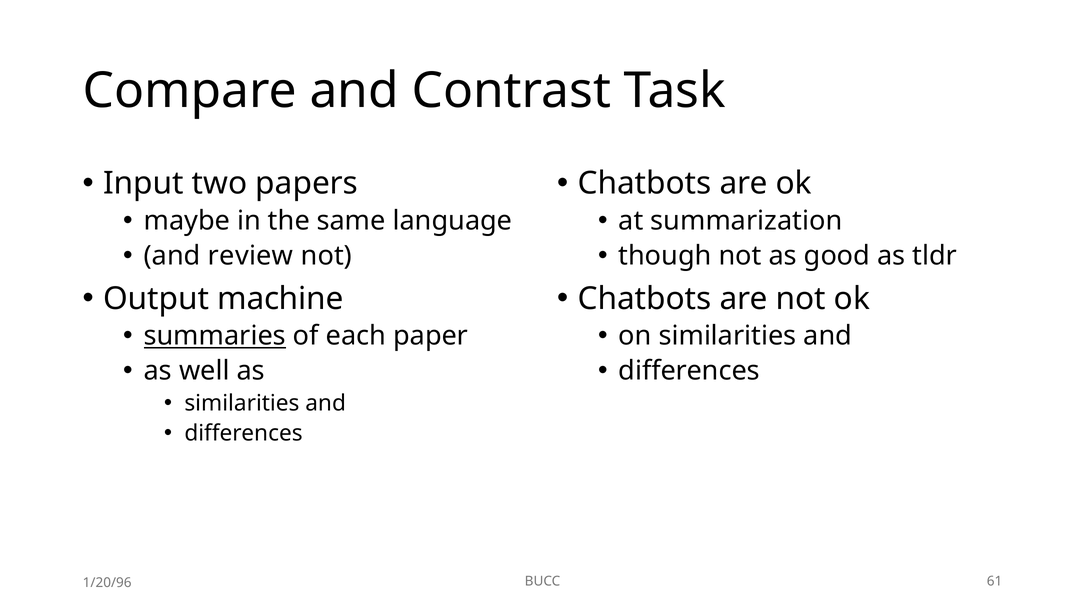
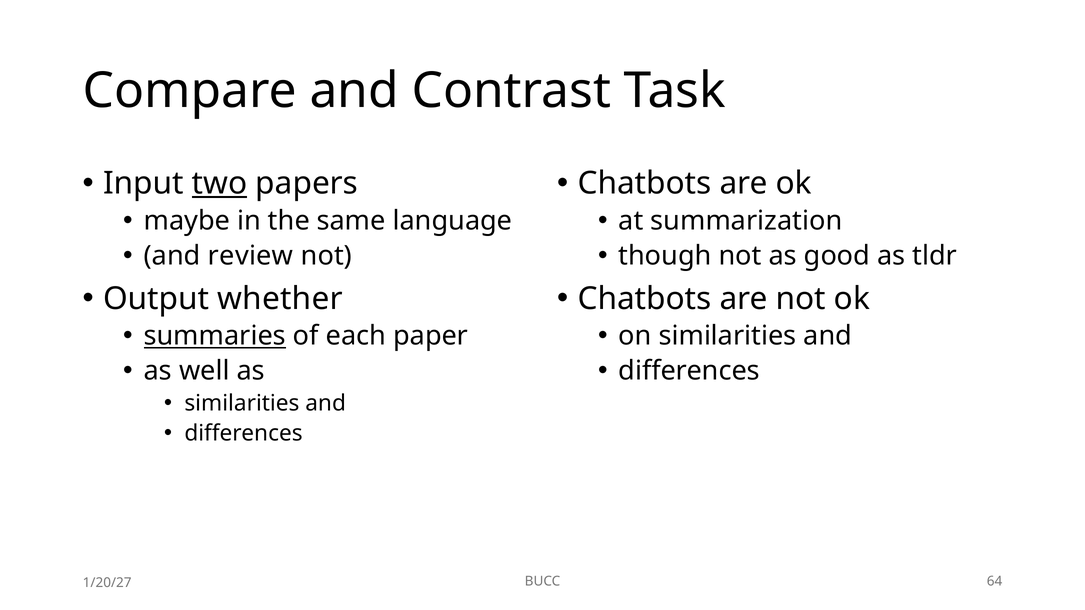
two underline: none -> present
machine: machine -> whether
61: 61 -> 64
1/20/96: 1/20/96 -> 1/20/27
